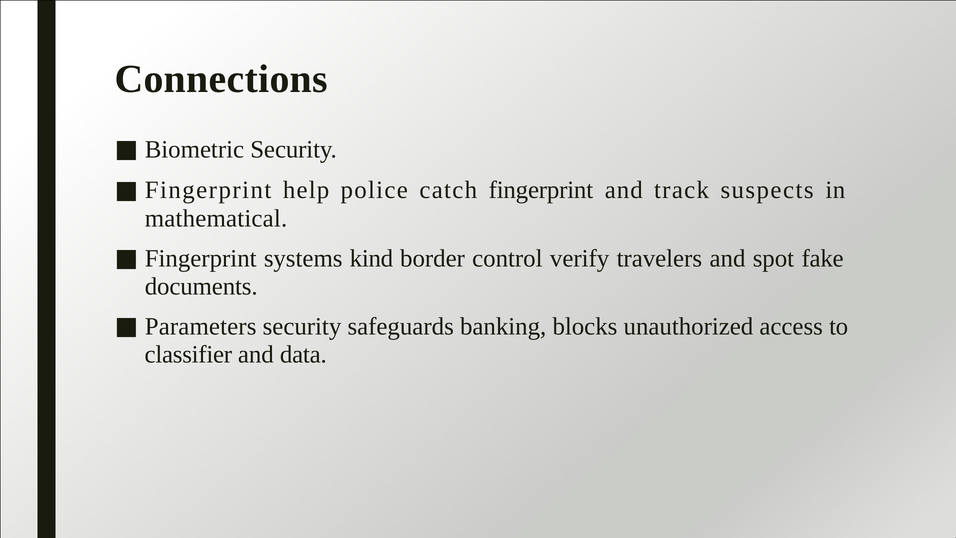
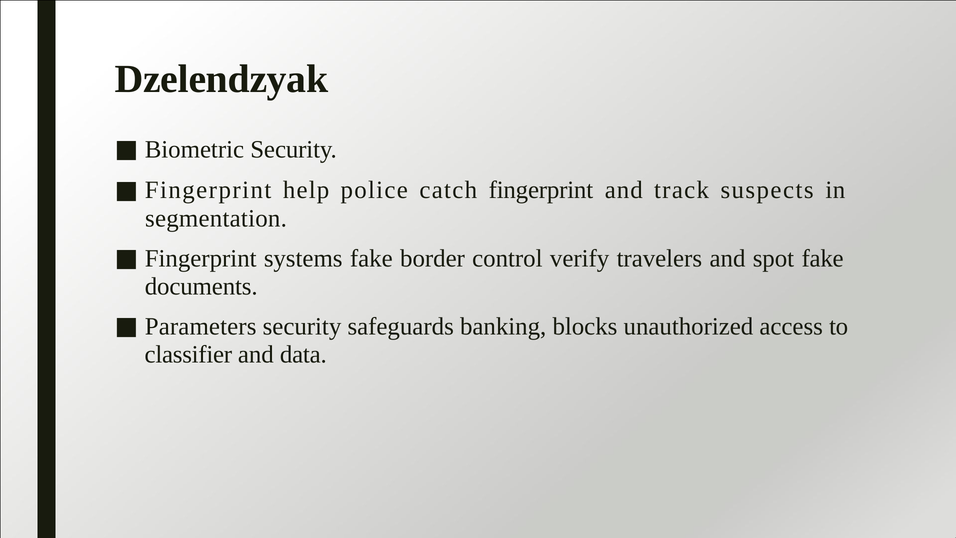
Connections: Connections -> Dzelendzyak
mathematical: mathematical -> segmentation
systems kind: kind -> fake
